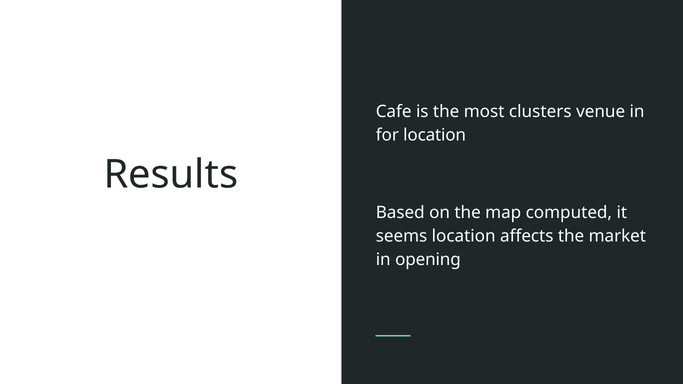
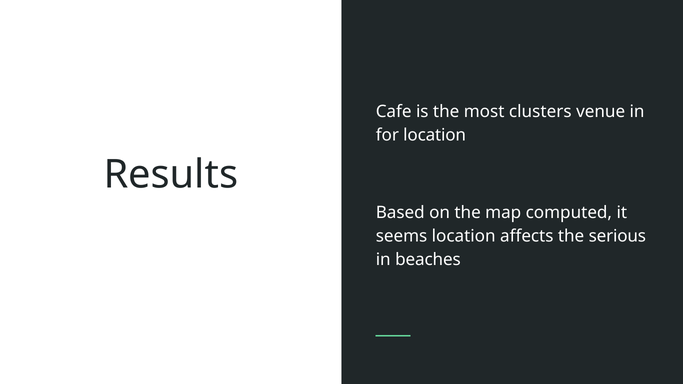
market: market -> serious
opening: opening -> beaches
